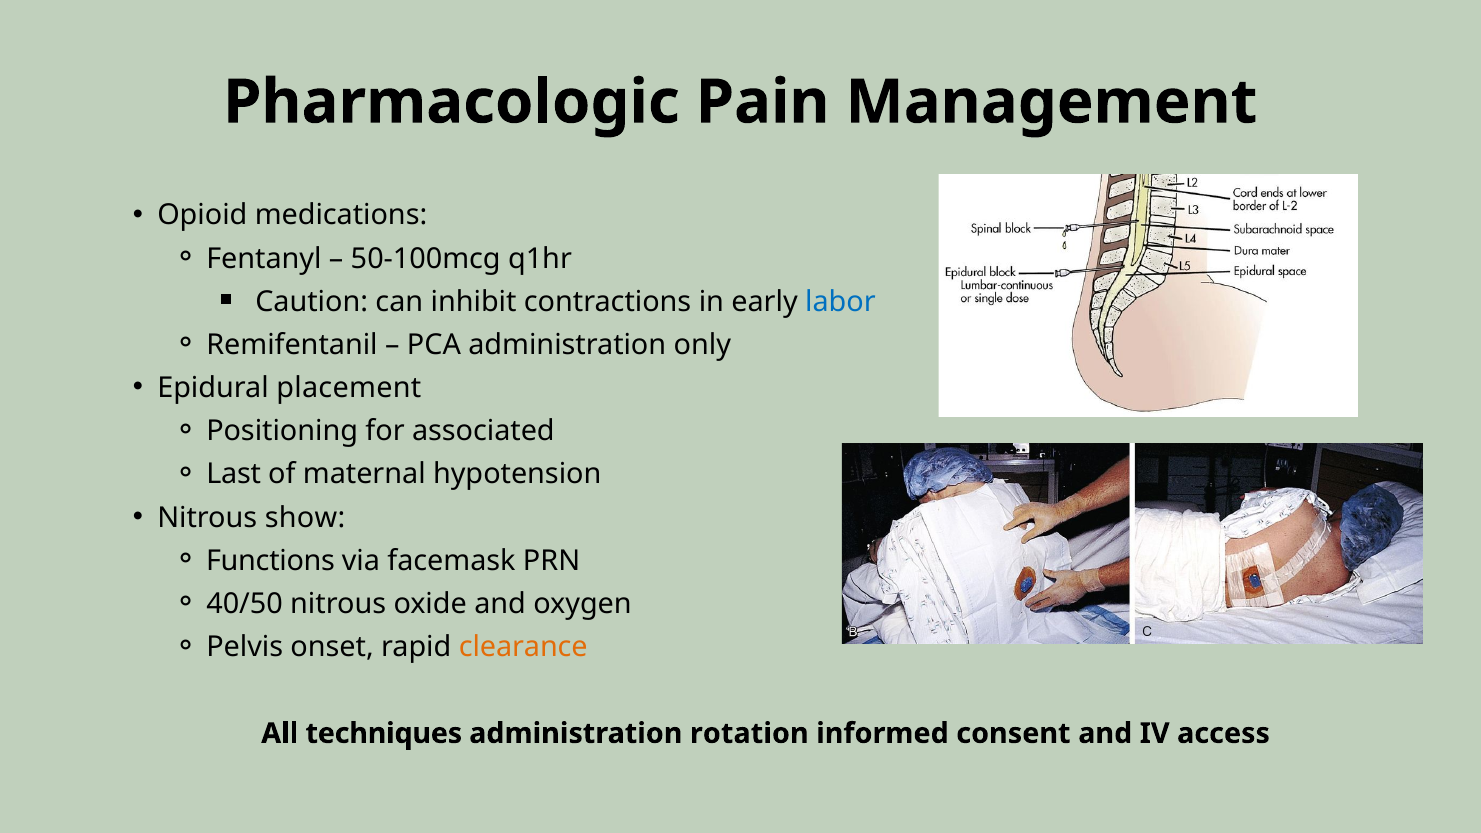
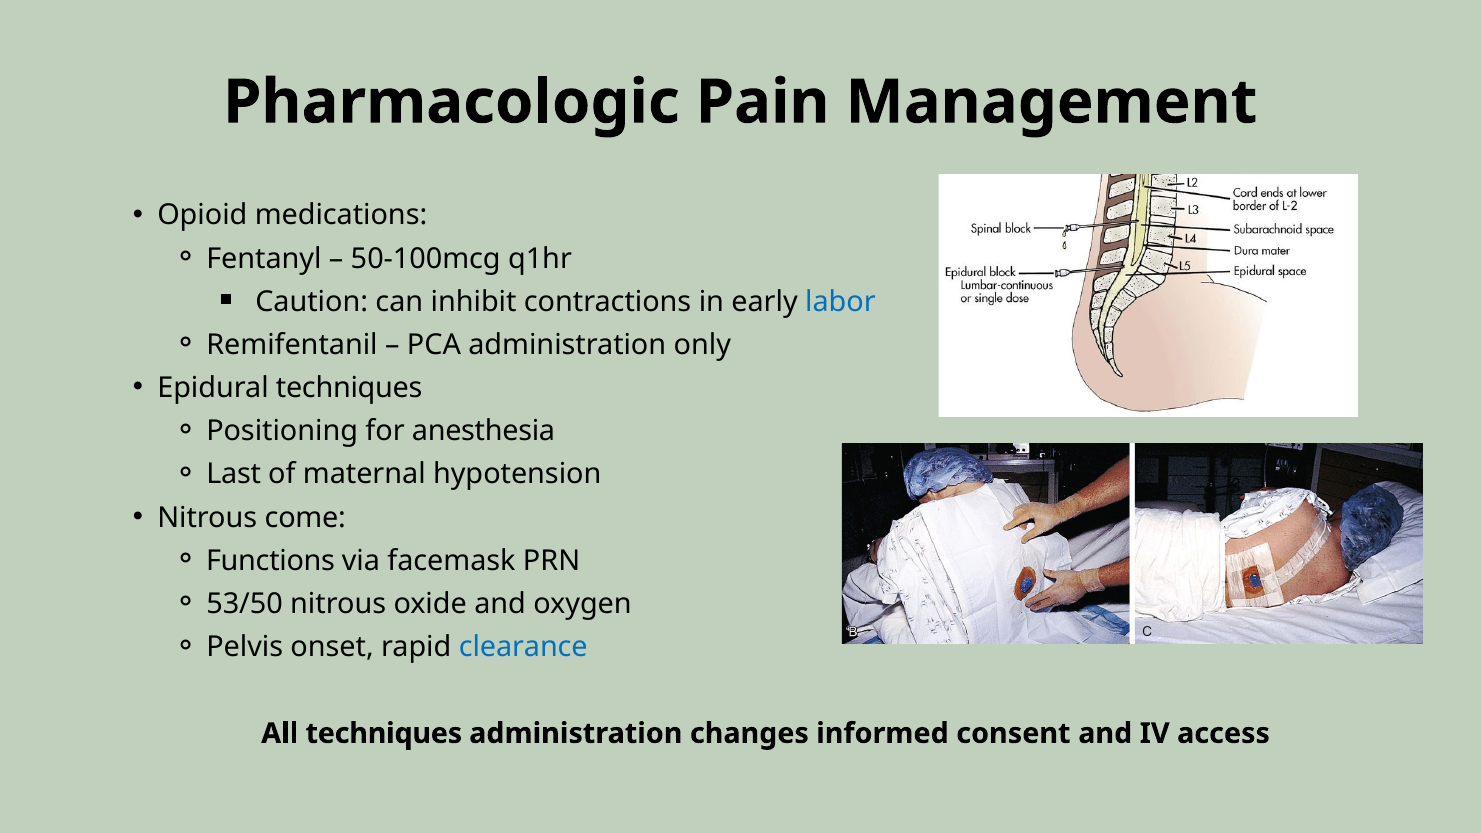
Epidural placement: placement -> techniques
associated: associated -> anesthesia
show: show -> come
40/50: 40/50 -> 53/50
clearance colour: orange -> blue
rotation: rotation -> changes
